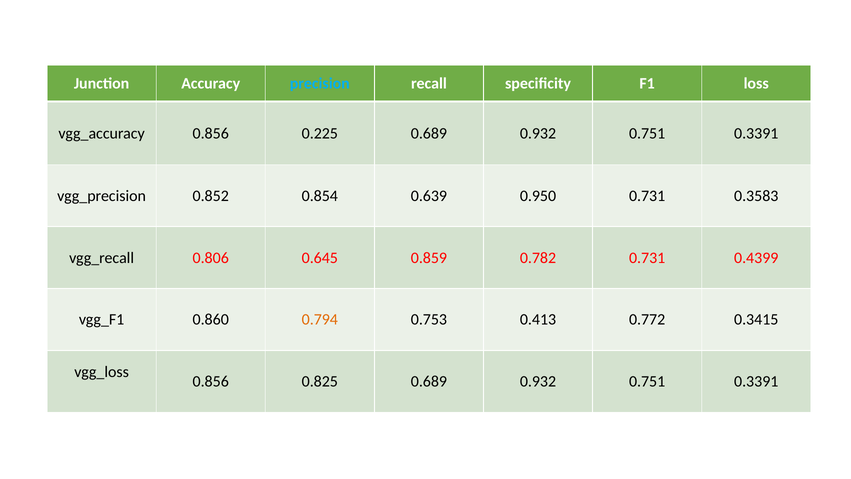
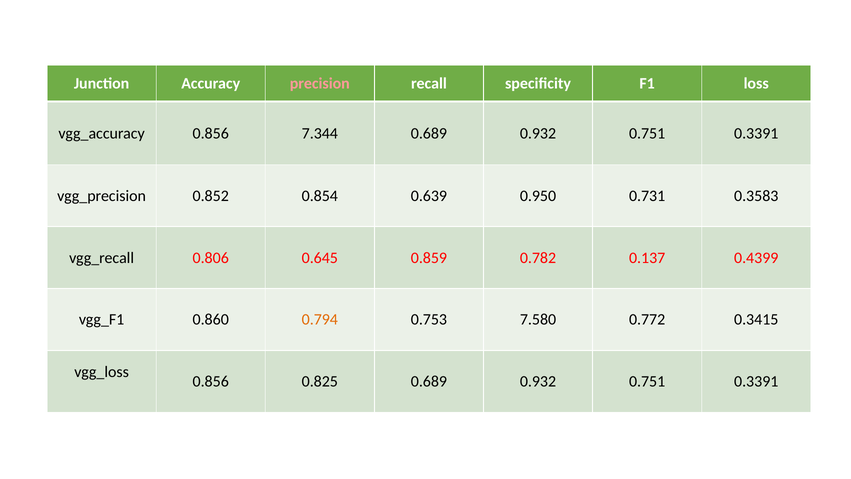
precision colour: light blue -> pink
0.225: 0.225 -> 7.344
0.782 0.731: 0.731 -> 0.137
0.413: 0.413 -> 7.580
